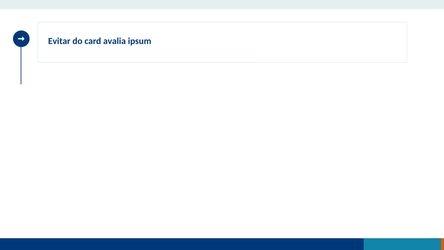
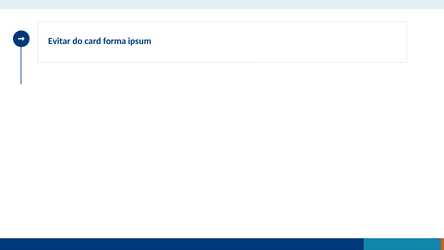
avalia: avalia -> forma
